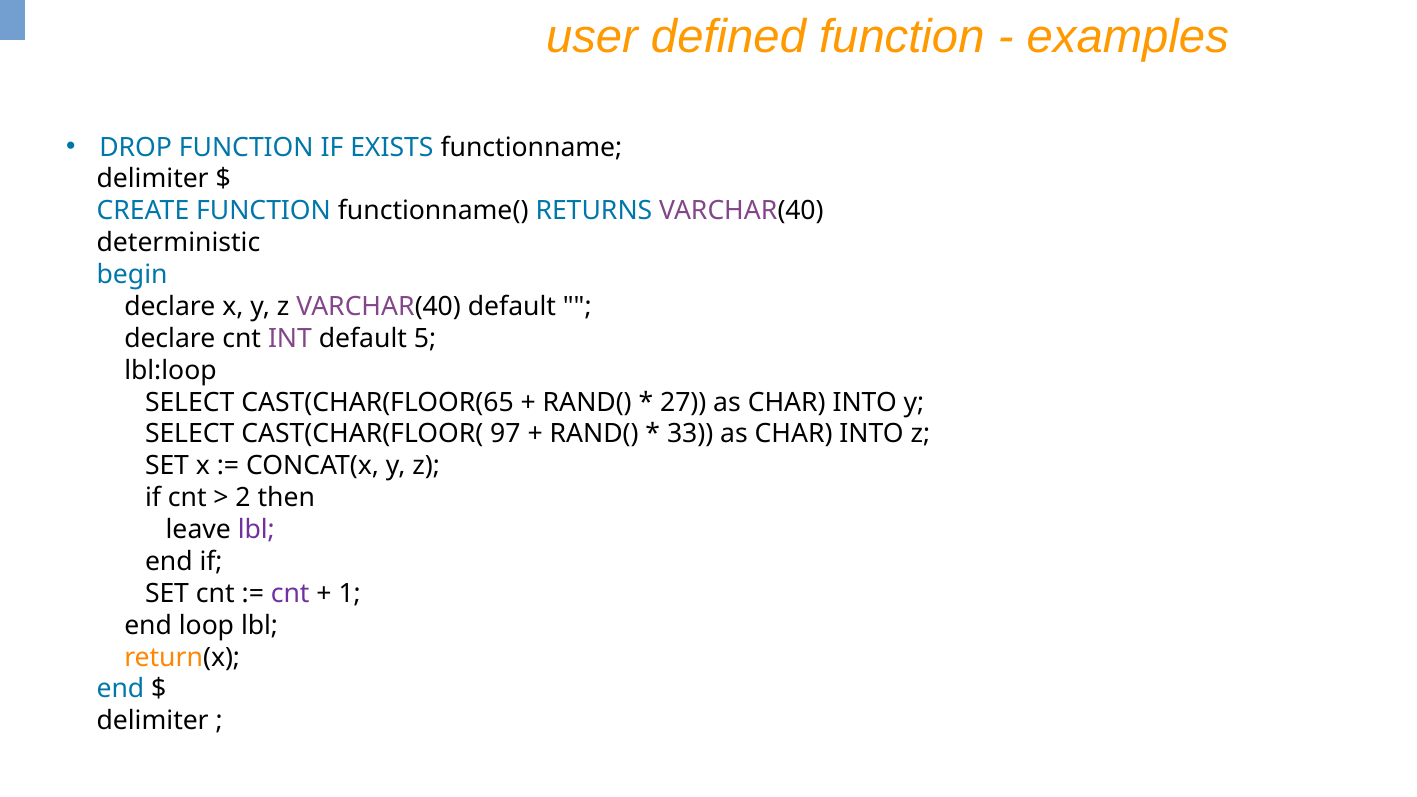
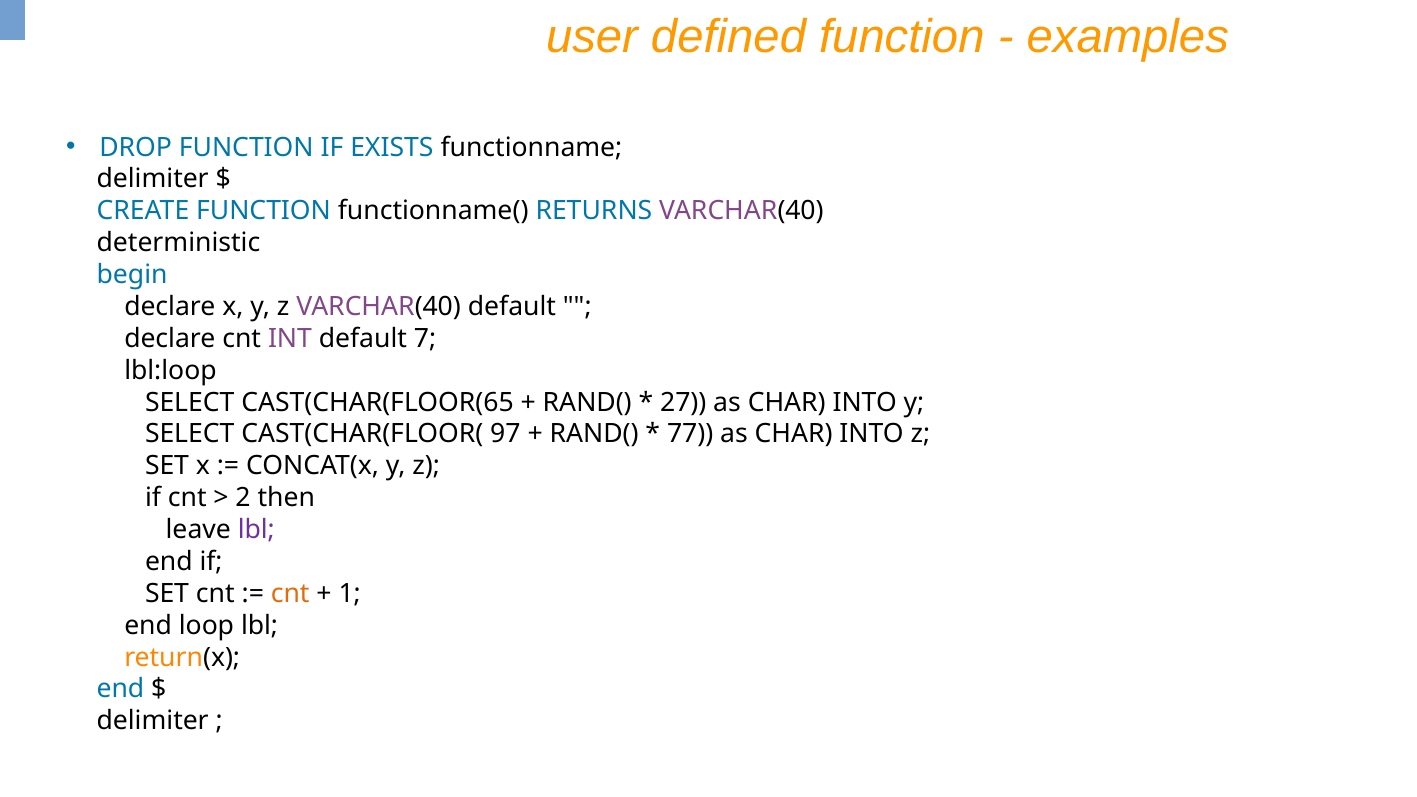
5: 5 -> 7
33: 33 -> 77
cnt at (290, 594) colour: purple -> orange
